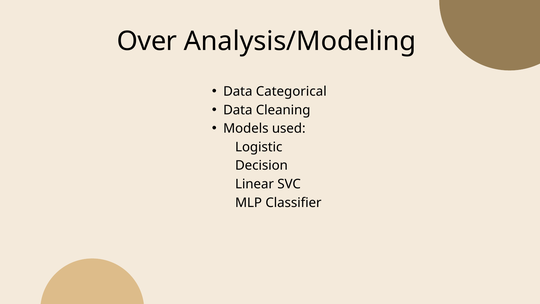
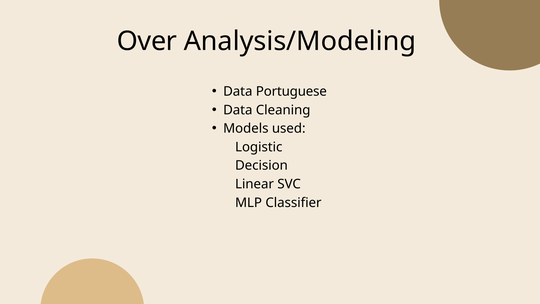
Categorical: Categorical -> Portuguese
